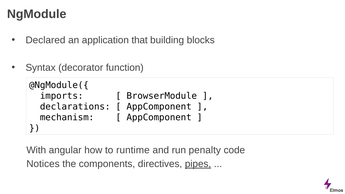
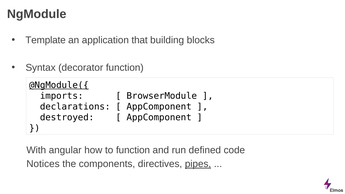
Declared: Declared -> Template
@NgModule({ underline: none -> present
mechanism: mechanism -> destroyed
to runtime: runtime -> function
penalty: penalty -> defined
